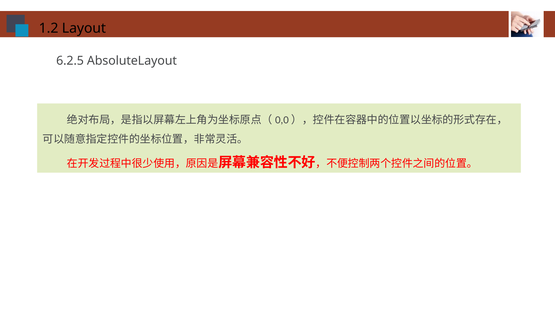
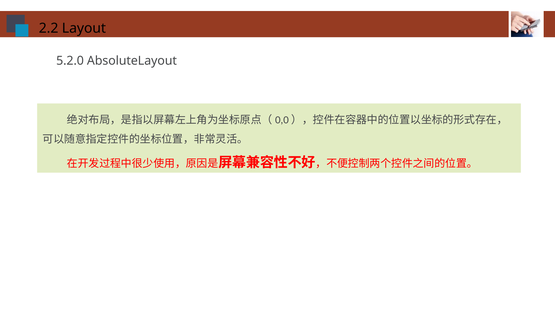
1.2: 1.2 -> 2.2
6.2.5: 6.2.5 -> 5.2.0
